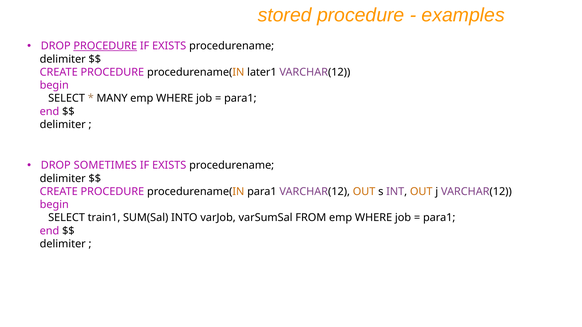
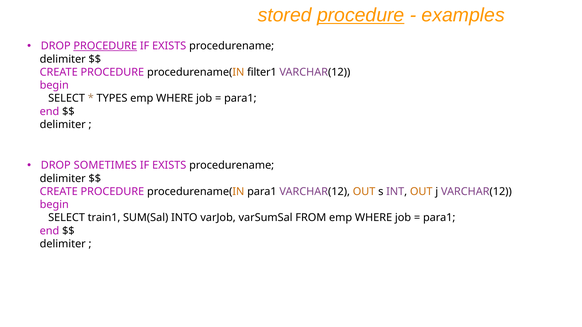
procedure at (361, 15) underline: none -> present
later1: later1 -> filter1
MANY: MANY -> TYPES
